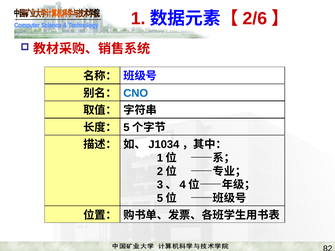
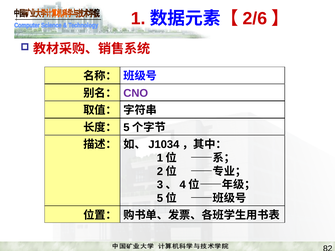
CNO colour: blue -> purple
